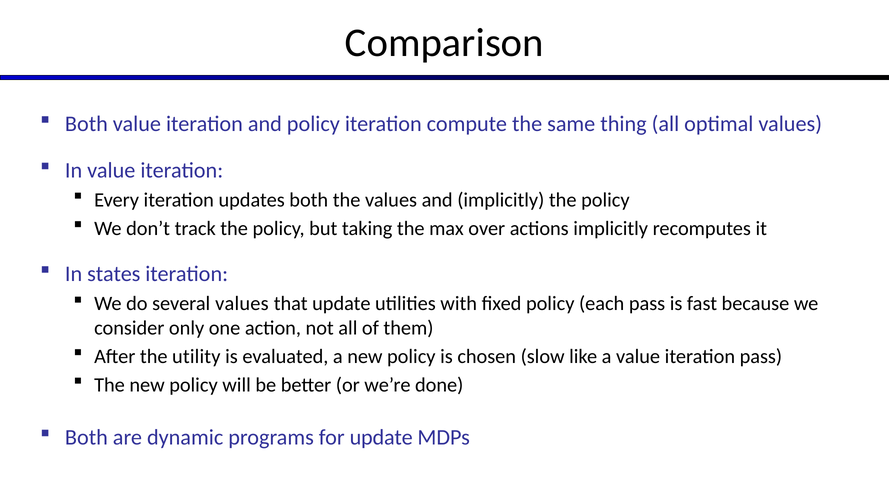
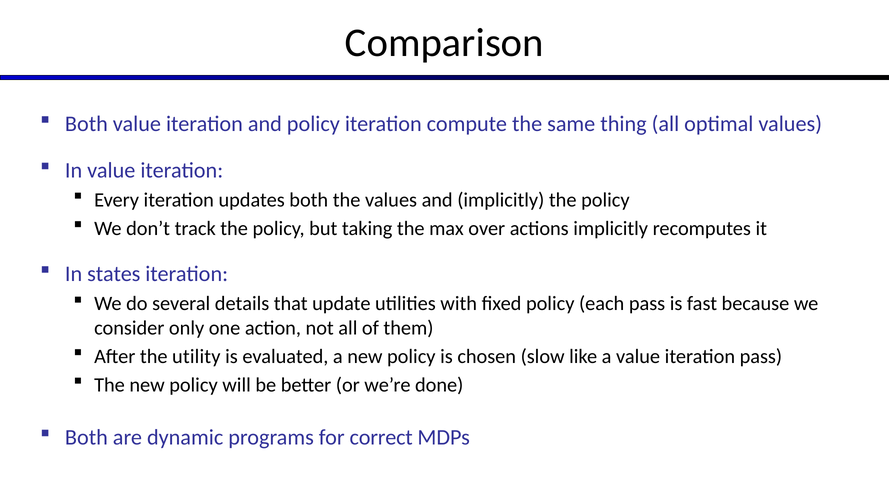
several values: values -> details
for update: update -> correct
